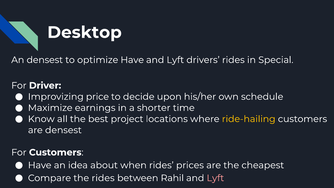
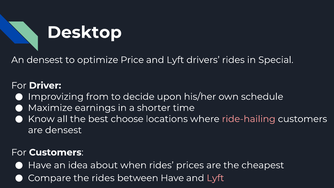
optimize Have: Have -> Price
price: price -> from
project: project -> choose
ride-hailing colour: yellow -> pink
between Rahil: Rahil -> Have
